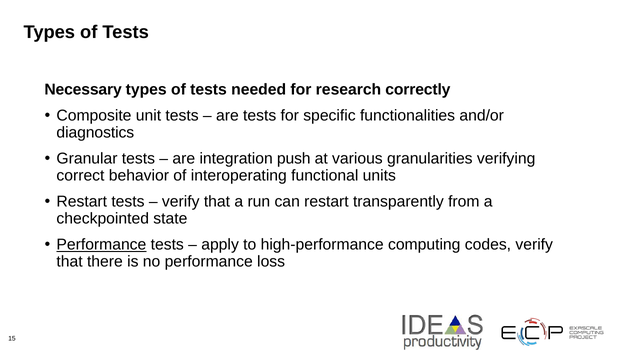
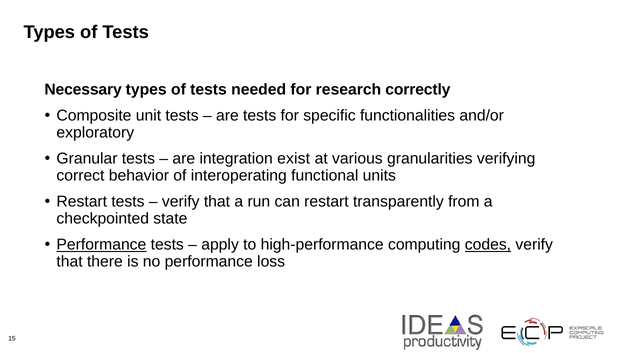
diagnostics: diagnostics -> exploratory
push: push -> exist
codes underline: none -> present
